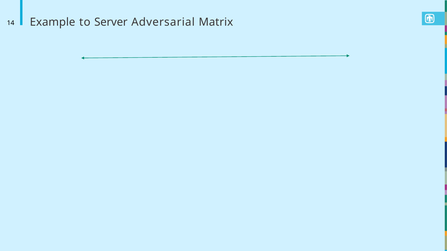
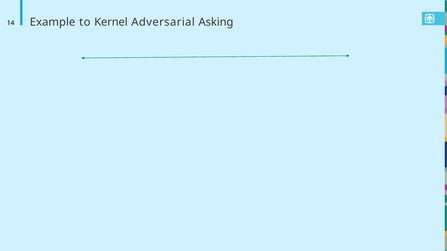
Server: Server -> Kernel
Matrix: Matrix -> Asking
